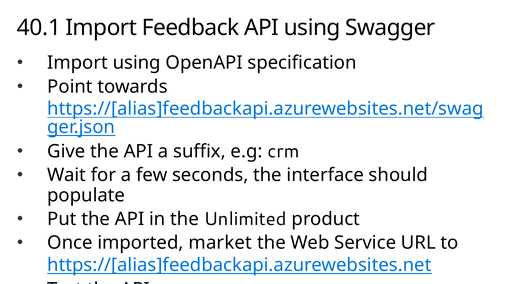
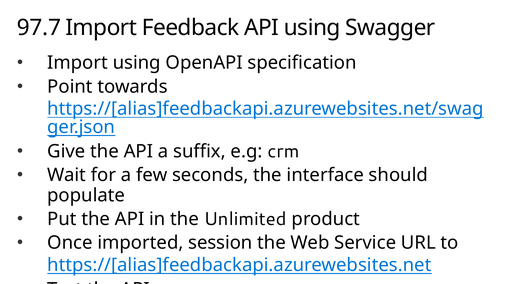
40.1: 40.1 -> 97.7
market: market -> session
